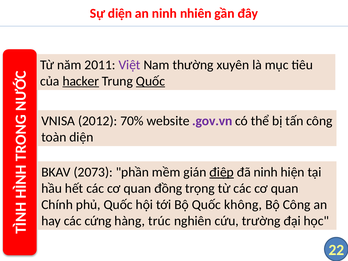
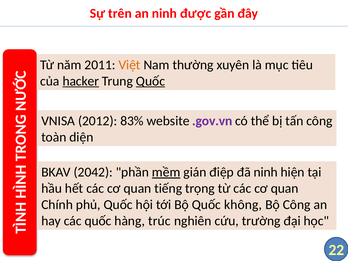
Sự diện: diện -> trên
nhiên: nhiên -> được
Việt colour: purple -> orange
70%: 70% -> 83%
2073: 2073 -> 2042
mềm underline: none -> present
điệp underline: present -> none
đồng: đồng -> tiếng
các cứng: cứng -> quốc
